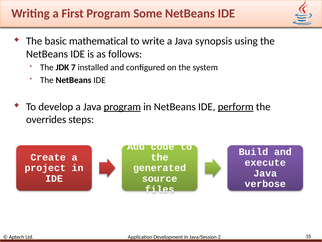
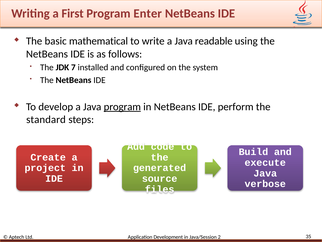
Some: Some -> Enter
synopsis: synopsis -> readable
perform underline: present -> none
overrides: overrides -> standard
